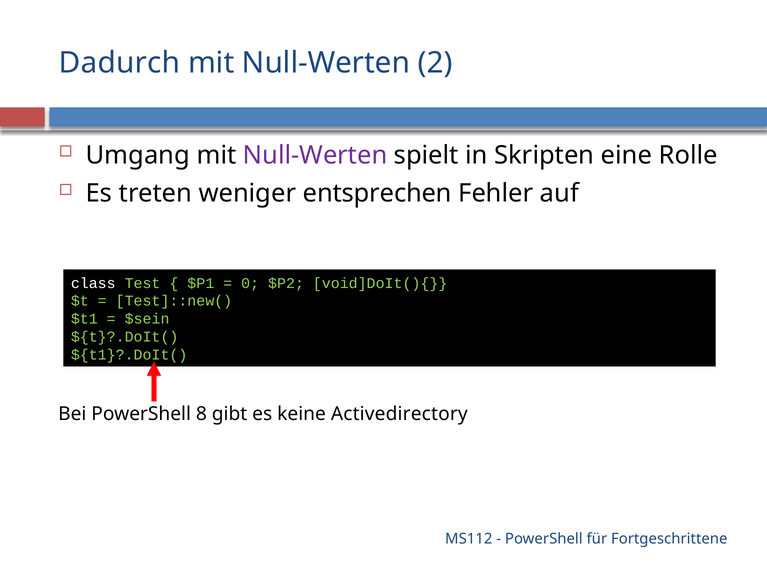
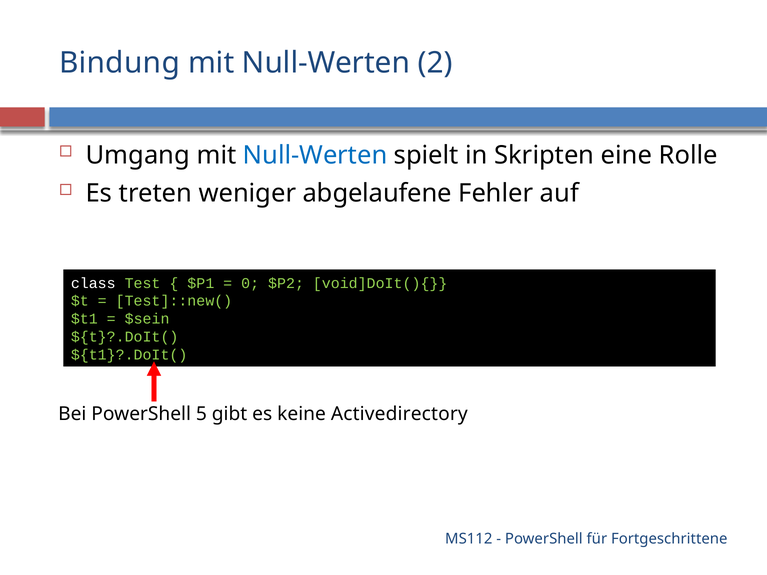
Dadurch: Dadurch -> Bindung
Null-Werten at (315, 155) colour: purple -> blue
entsprechen: entsprechen -> abgelaufene
8: 8 -> 5
